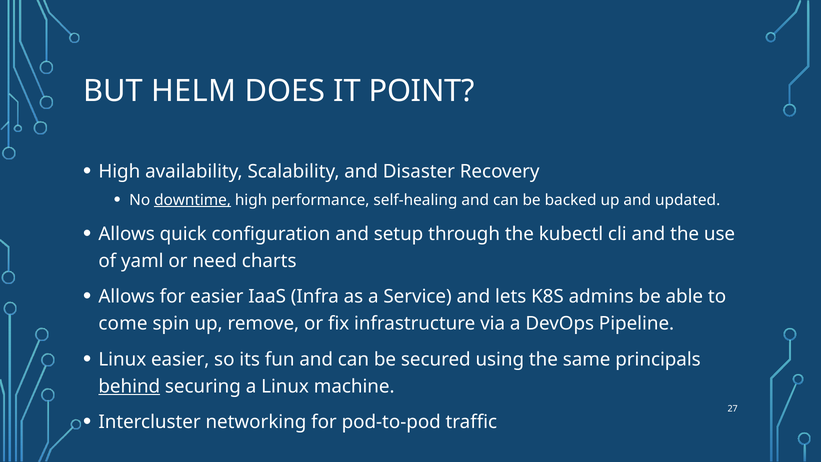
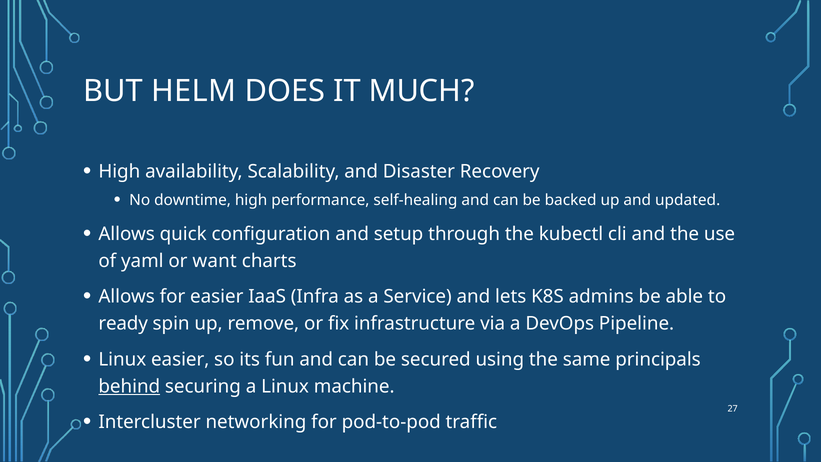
POINT: POINT -> MUCH
downtime underline: present -> none
need: need -> want
come: come -> ready
